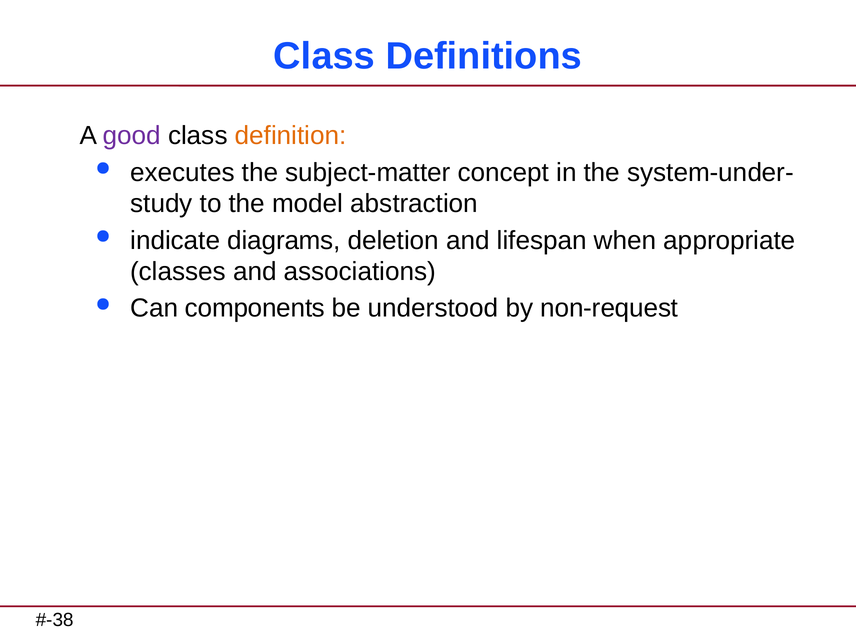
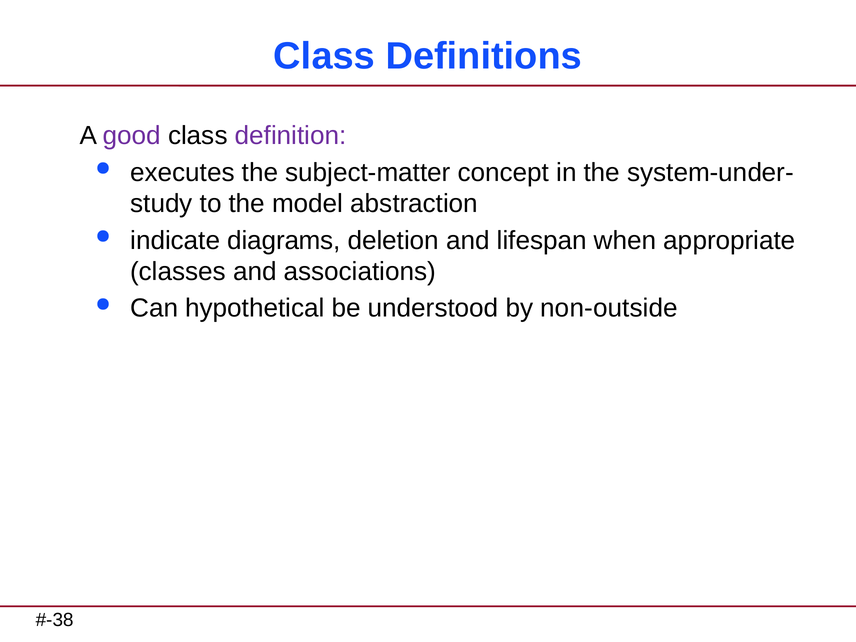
definition colour: orange -> purple
components: components -> hypothetical
non-request: non-request -> non-outside
